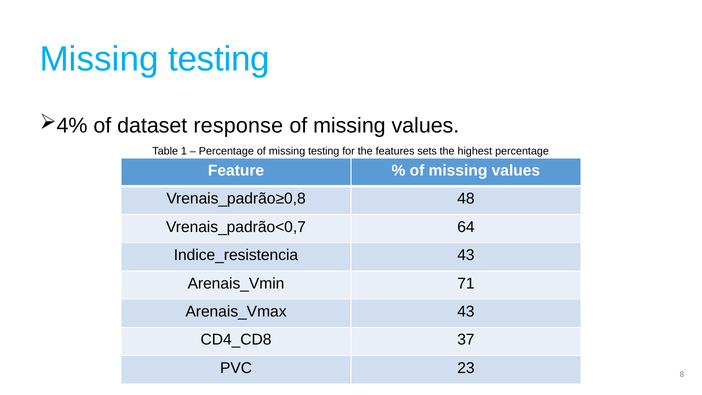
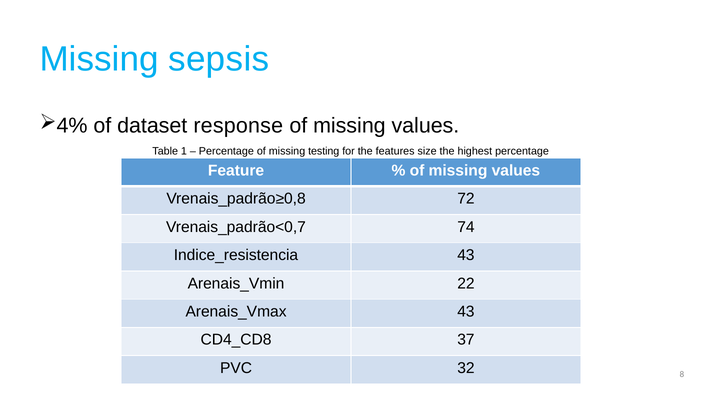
testing at (219, 59): testing -> sepsis
sets: sets -> size
48: 48 -> 72
64: 64 -> 74
71: 71 -> 22
23: 23 -> 32
